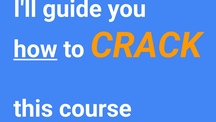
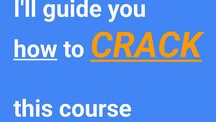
CRACK underline: none -> present
